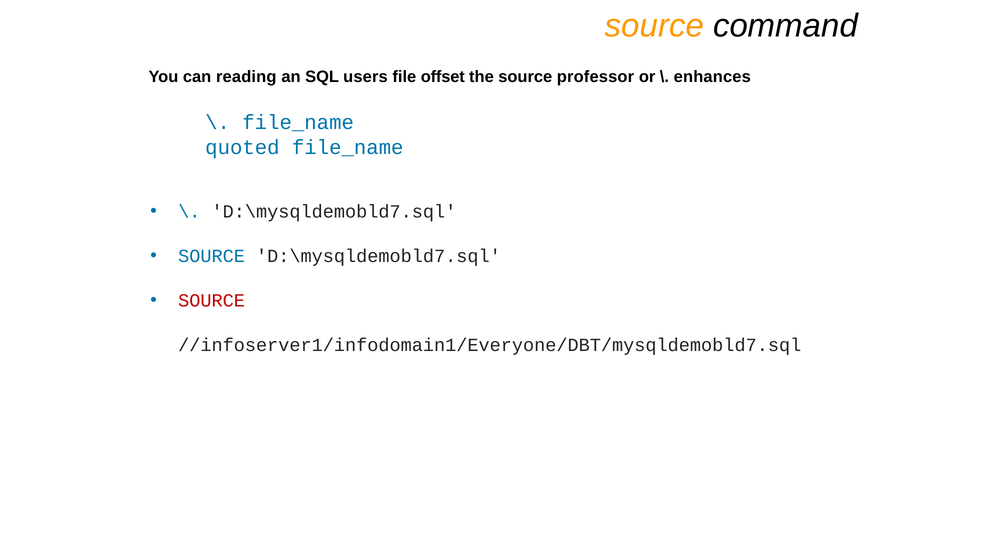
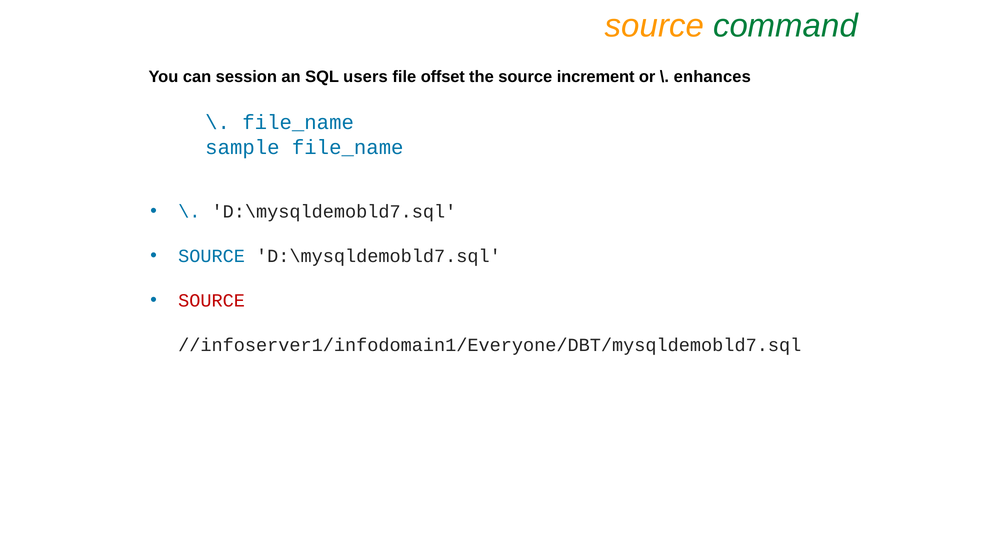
command colour: black -> green
reading: reading -> session
professor: professor -> increment
quoted: quoted -> sample
